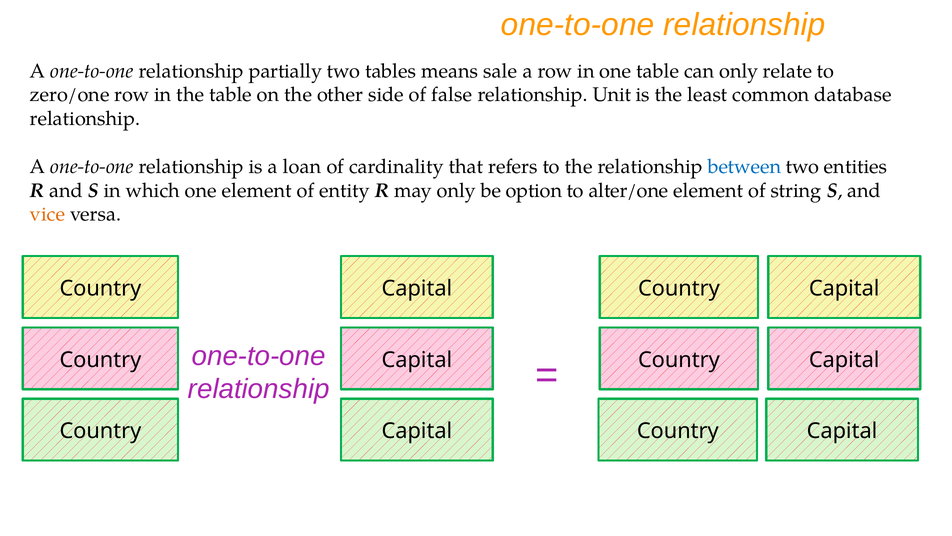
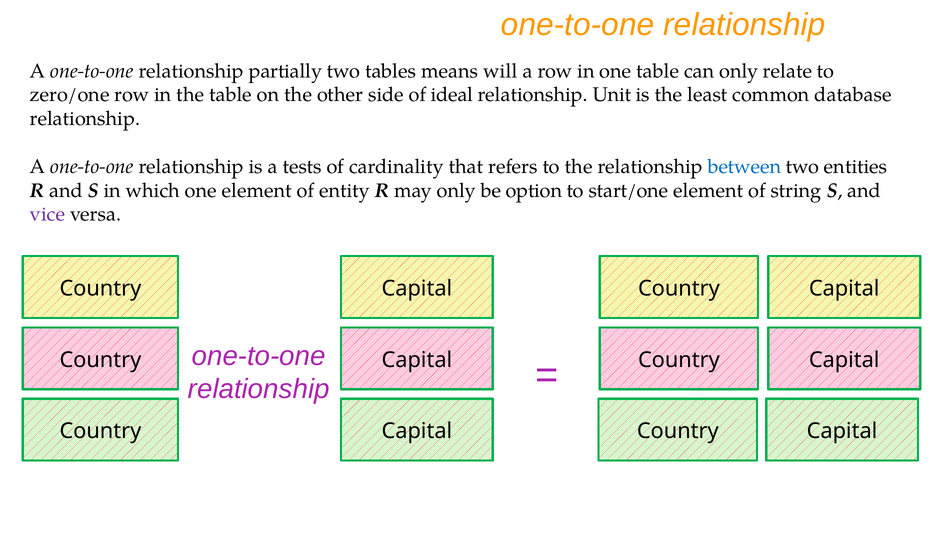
sale: sale -> will
false: false -> ideal
loan: loan -> tests
alter/one: alter/one -> start/one
vice colour: orange -> purple
